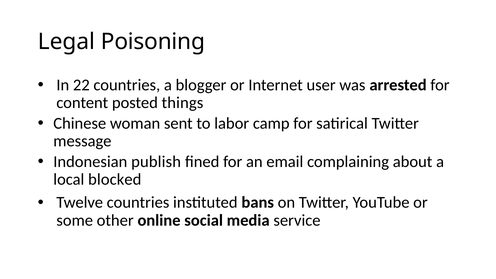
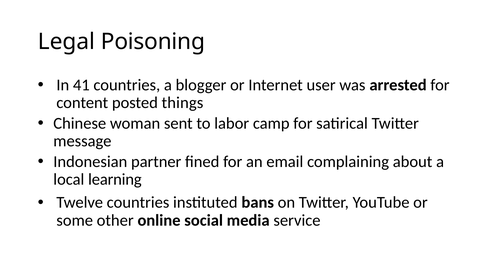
22: 22 -> 41
publish: publish -> partner
blocked: blocked -> learning
